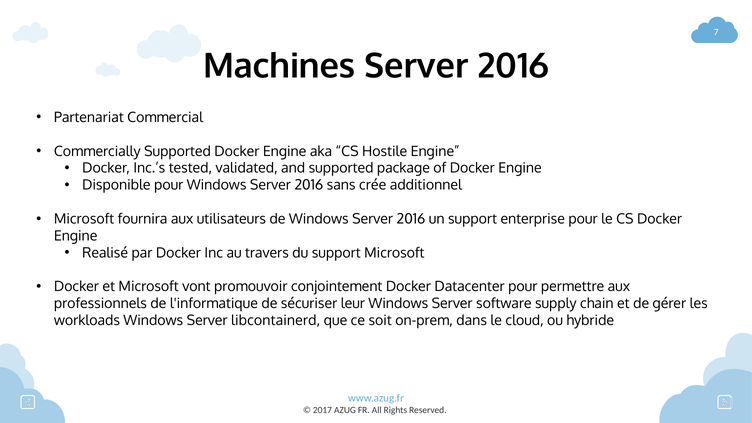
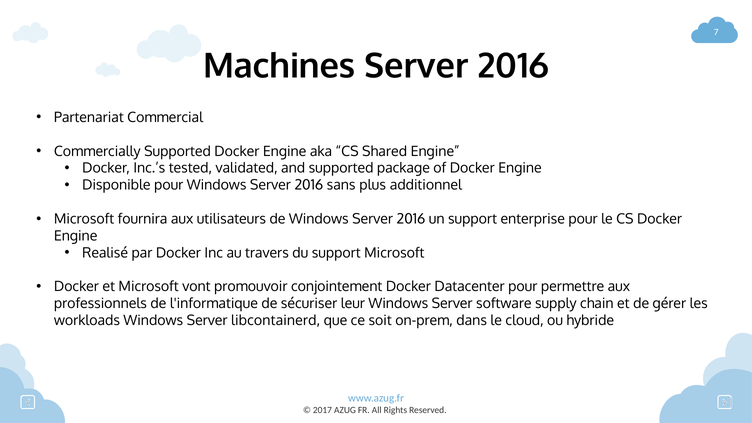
Hostile: Hostile -> Shared
crée: crée -> plus
